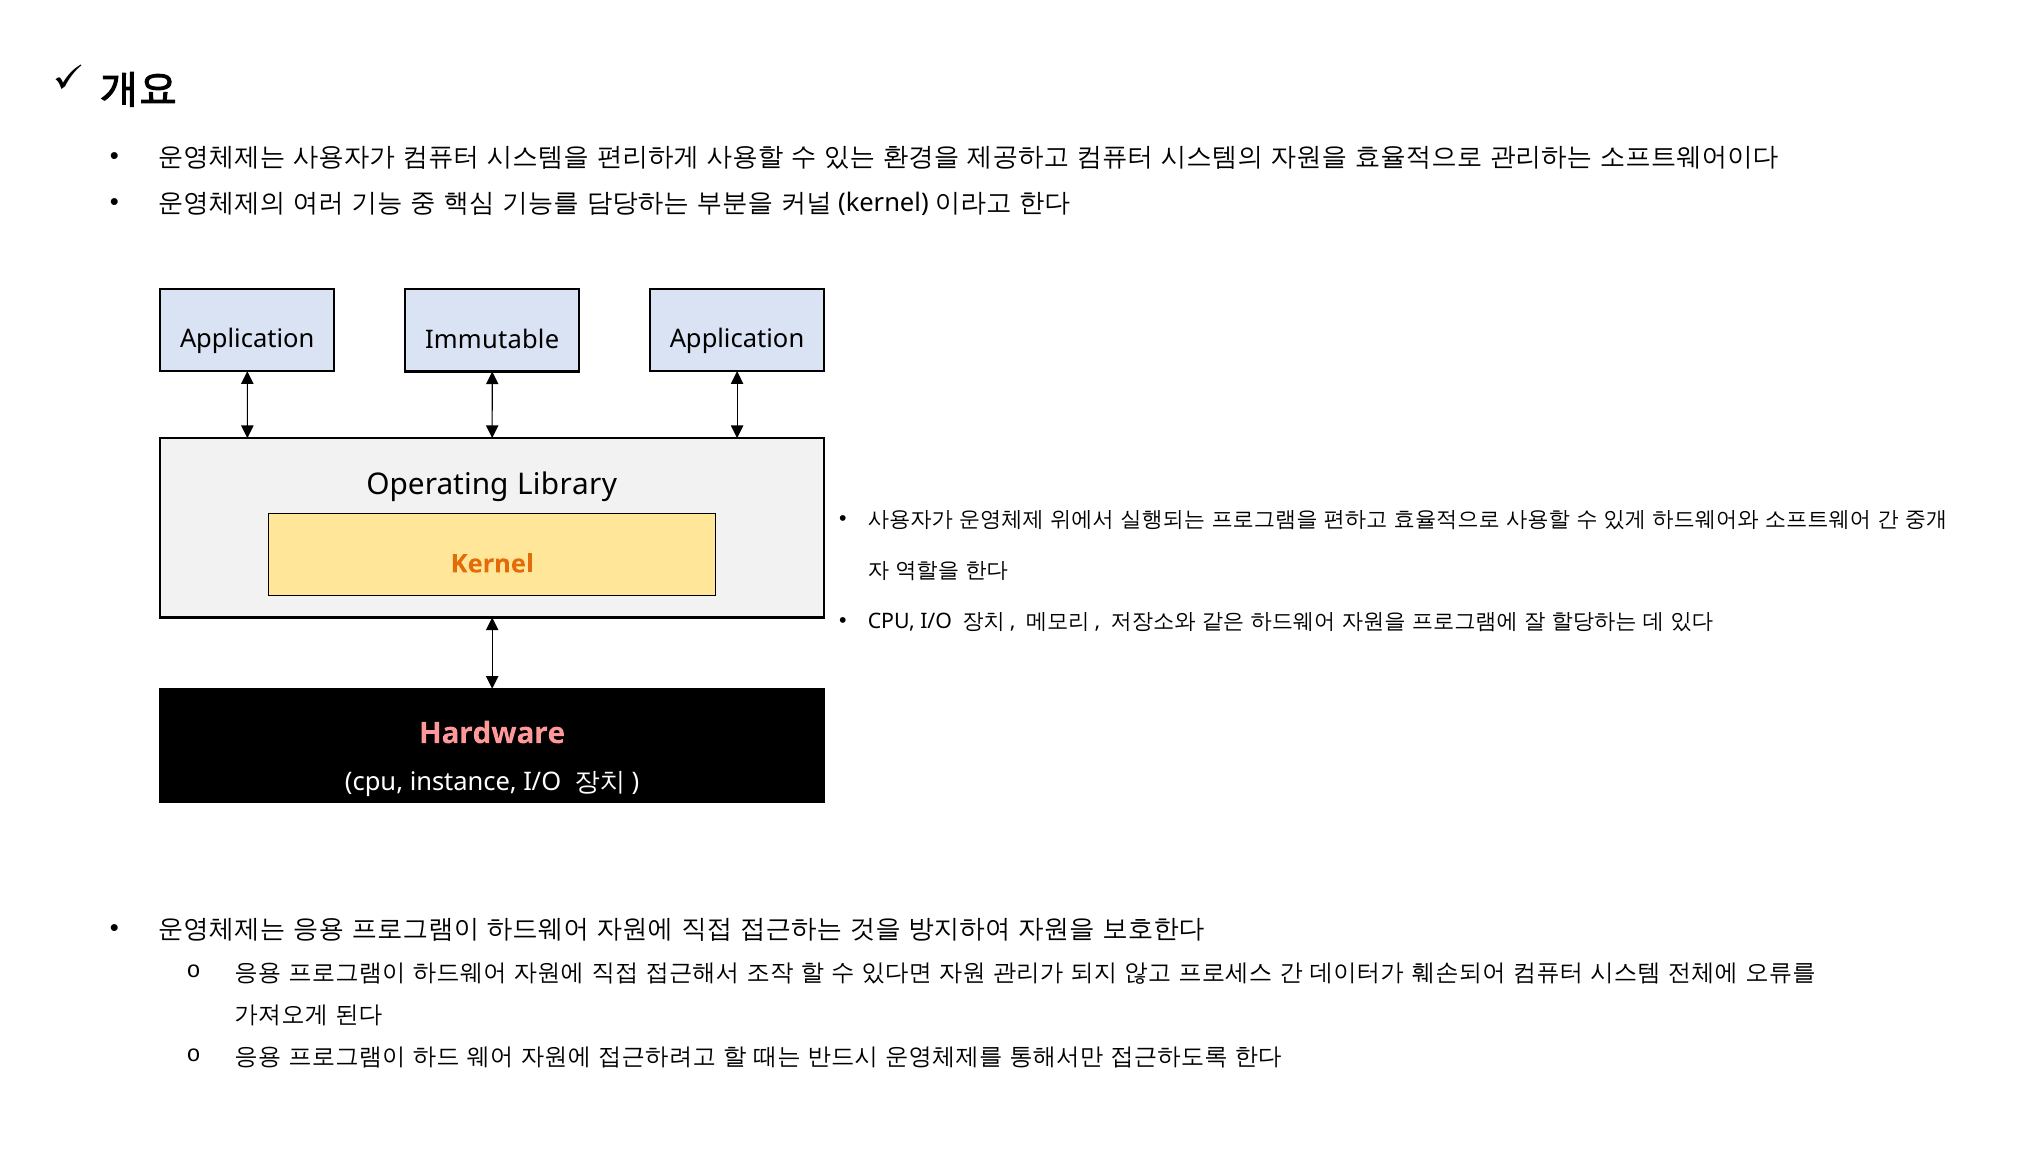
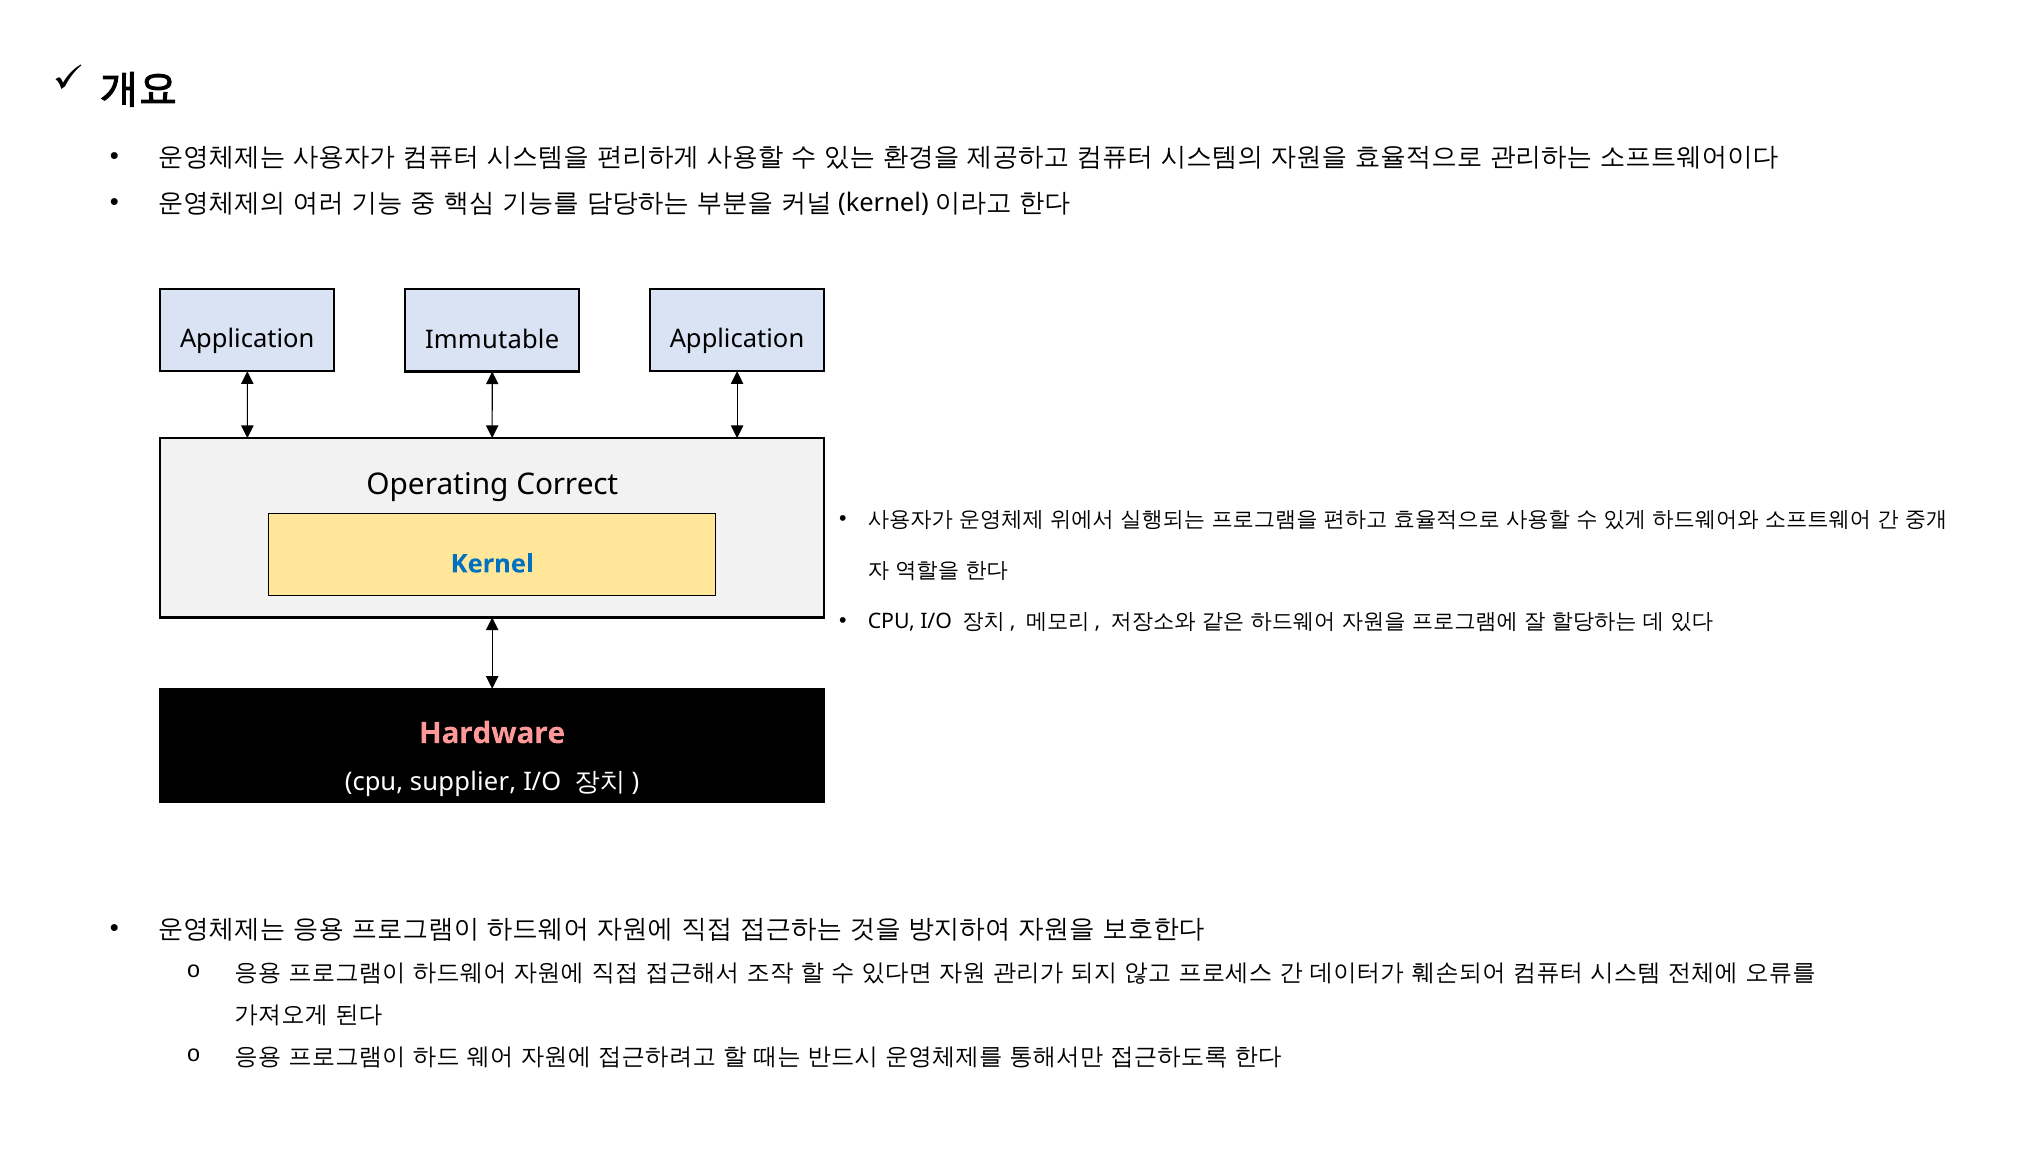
Library: Library -> Correct
Kernel colour: orange -> blue
instance: instance -> supplier
